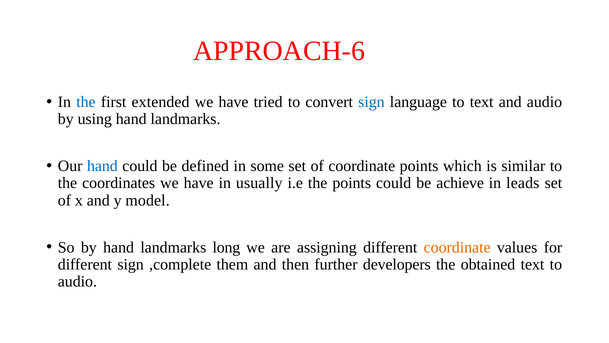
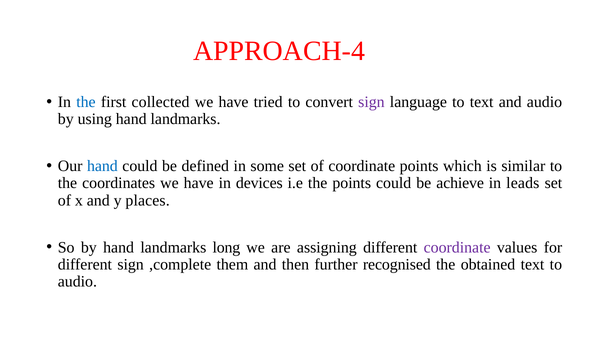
APPROACH-6: APPROACH-6 -> APPROACH-4
extended: extended -> collected
sign at (371, 102) colour: blue -> purple
usually: usually -> devices
model: model -> places
coordinate at (457, 247) colour: orange -> purple
developers: developers -> recognised
